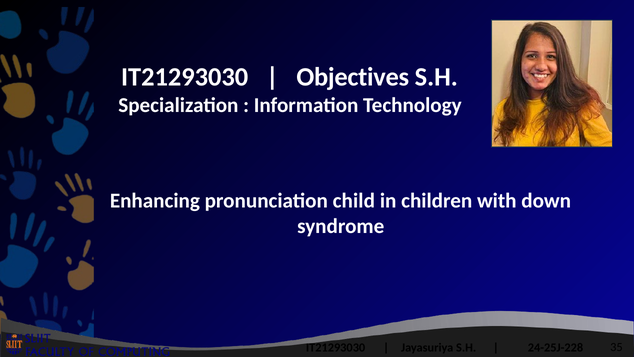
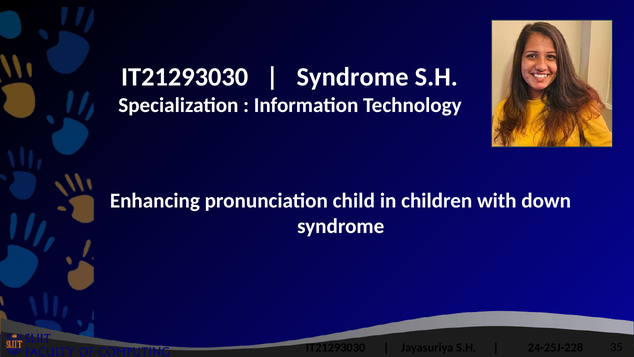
Objectives at (353, 77): Objectives -> Syndrome
